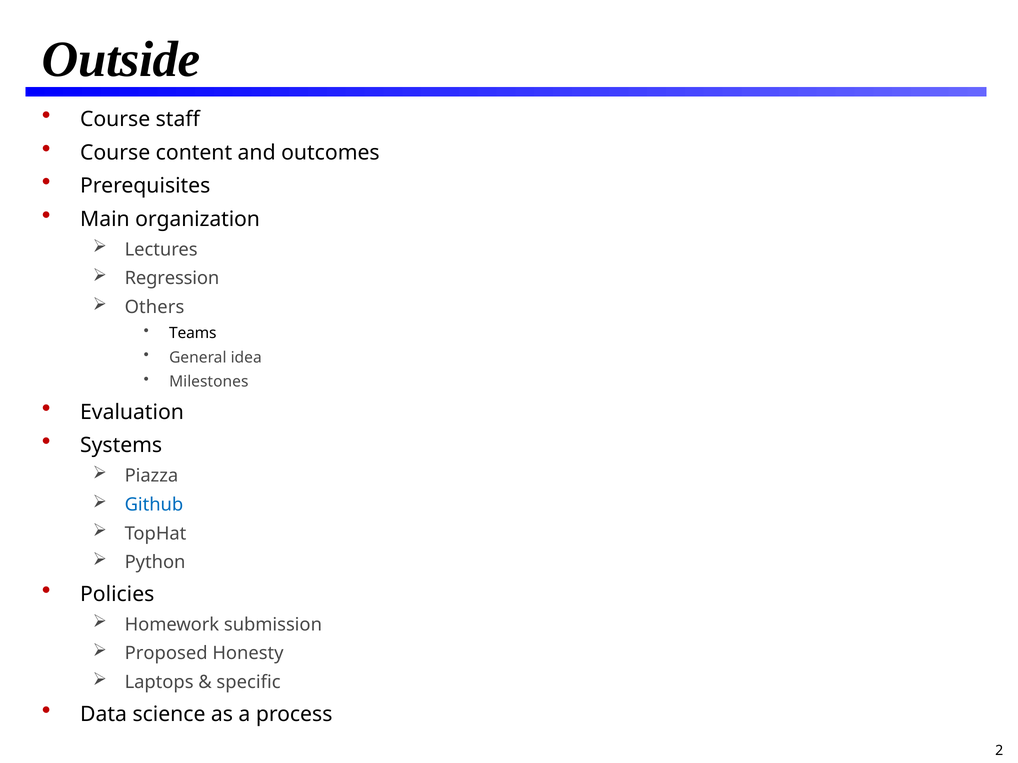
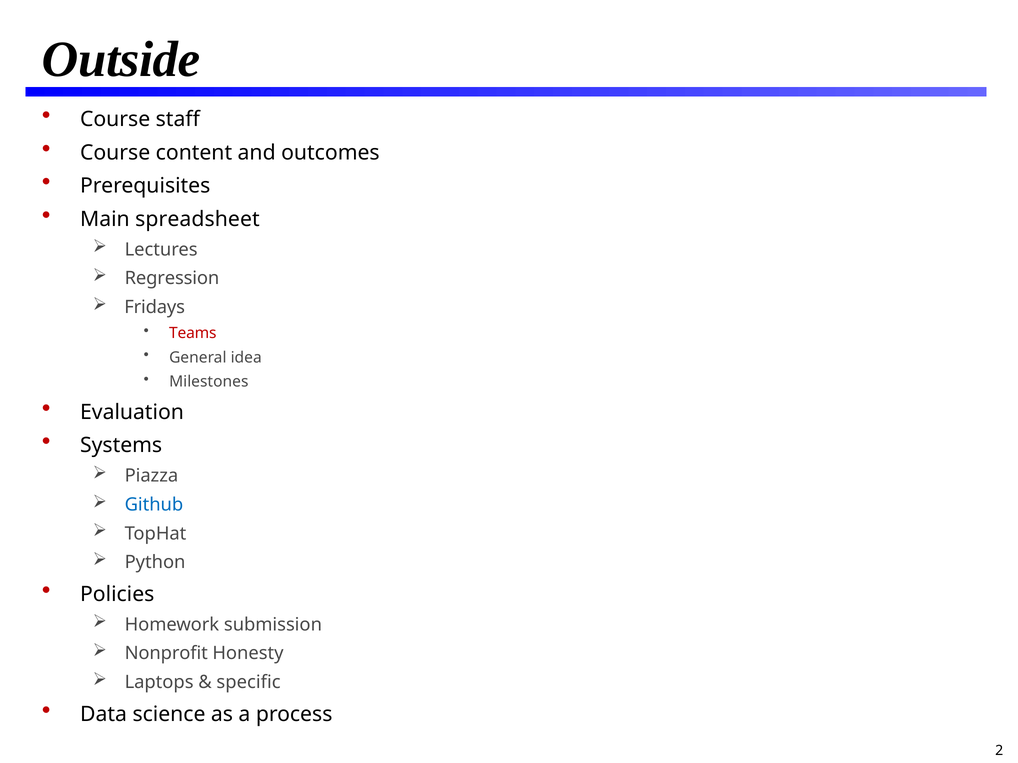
organization: organization -> spreadsheet
Others: Others -> Fridays
Teams colour: black -> red
Proposed: Proposed -> Nonprofit
